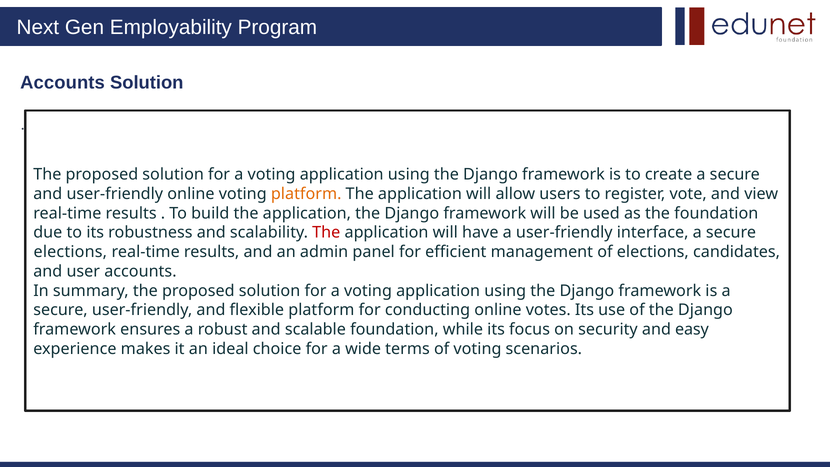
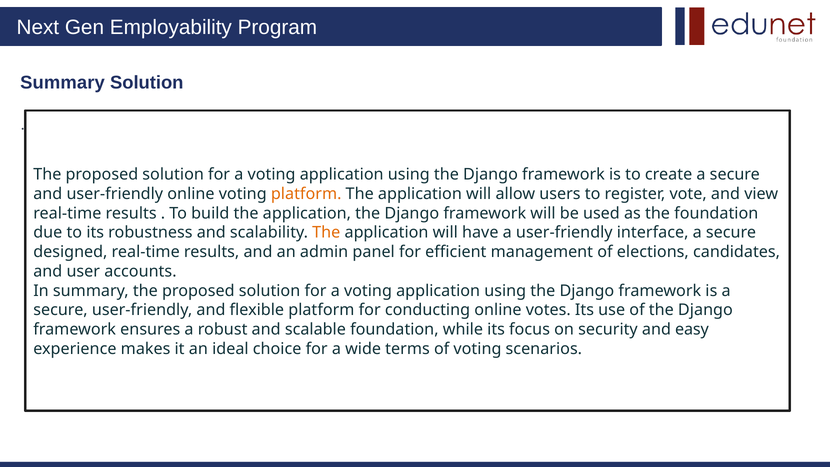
Accounts at (63, 83): Accounts -> Summary
The at (326, 233) colour: red -> orange
elections at (70, 252): elections -> designed
